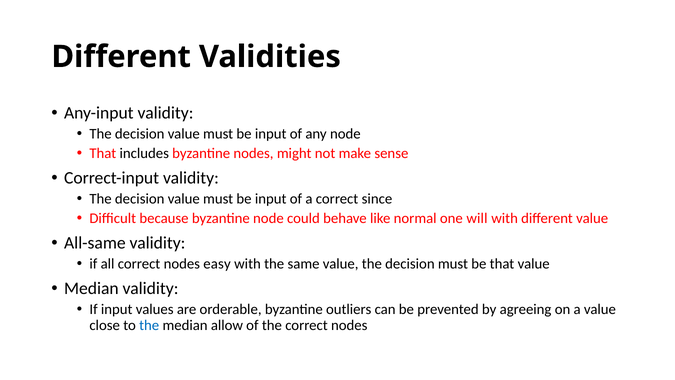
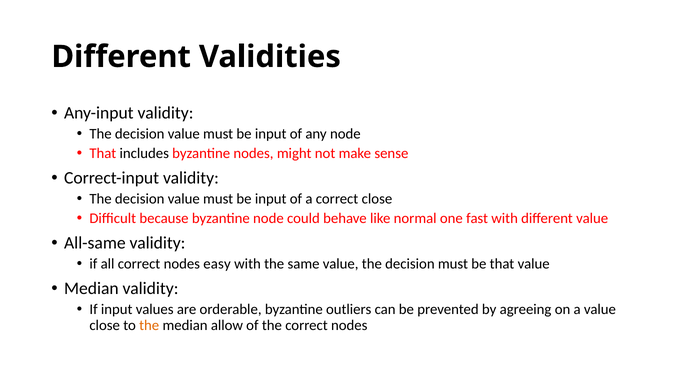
correct since: since -> close
will: will -> fast
the at (149, 325) colour: blue -> orange
